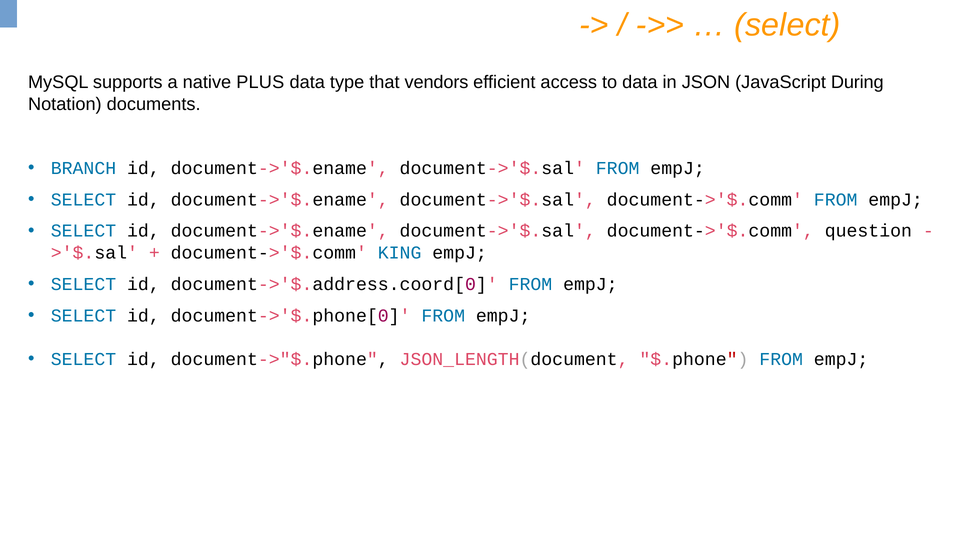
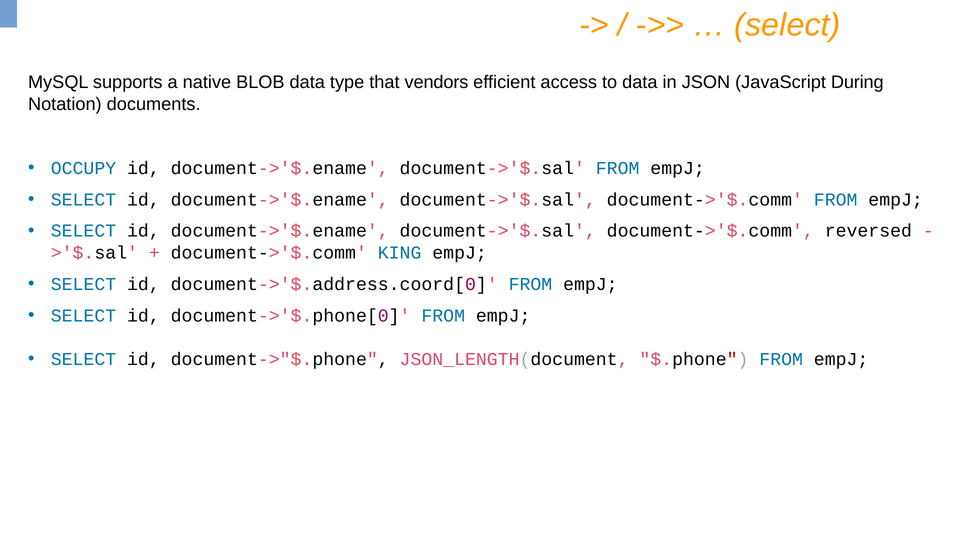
PLUS: PLUS -> BLOB
BRANCH: BRANCH -> OCCUPY
question: question -> reversed
